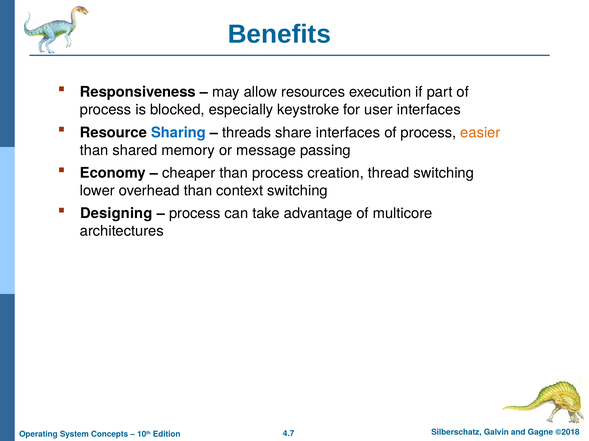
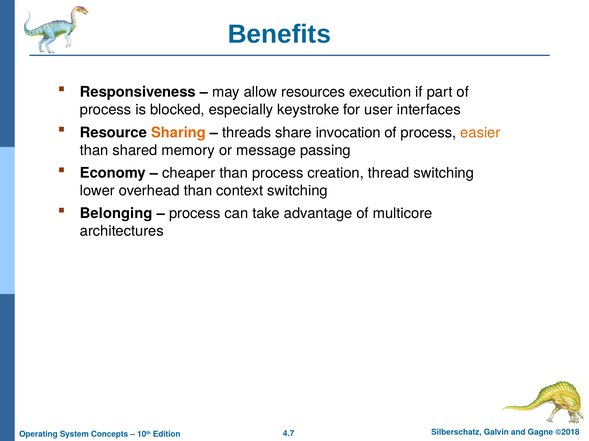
Sharing colour: blue -> orange
share interfaces: interfaces -> invocation
Designing: Designing -> Belonging
